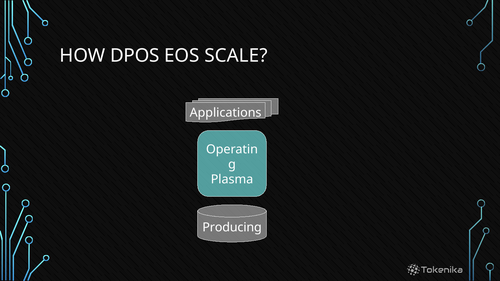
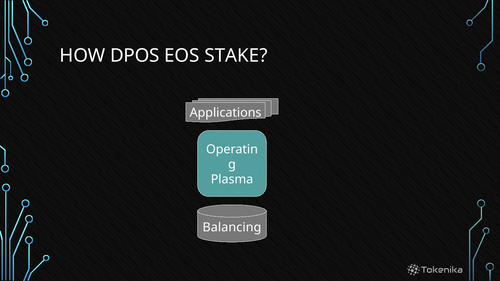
SCALE: SCALE -> STAKE
Producing: Producing -> Balancing
